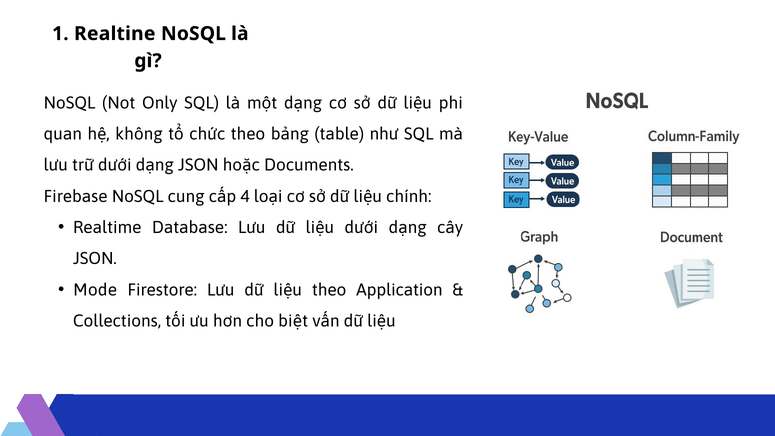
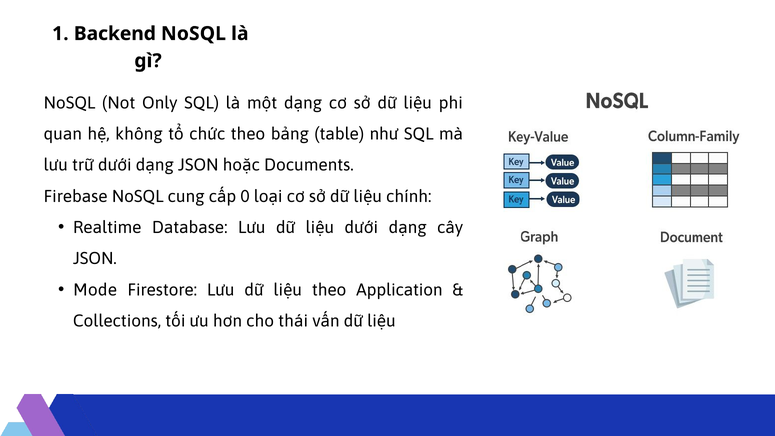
Realtine: Realtine -> Backend
4: 4 -> 0
biệt: biệt -> thái
